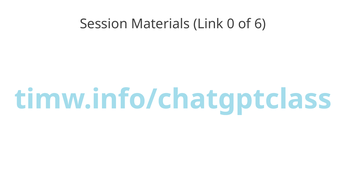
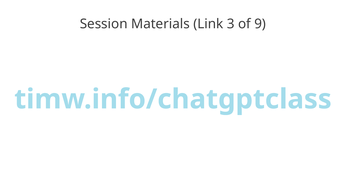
0: 0 -> 3
6: 6 -> 9
